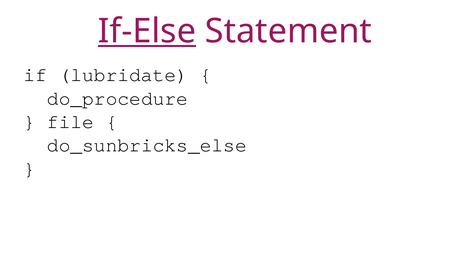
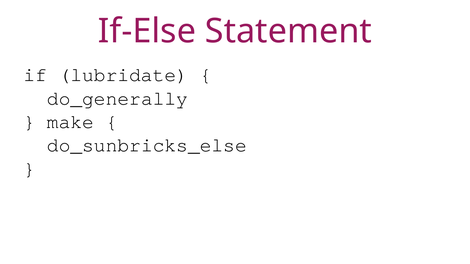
If-Else underline: present -> none
do_procedure: do_procedure -> do_generally
file: file -> make
